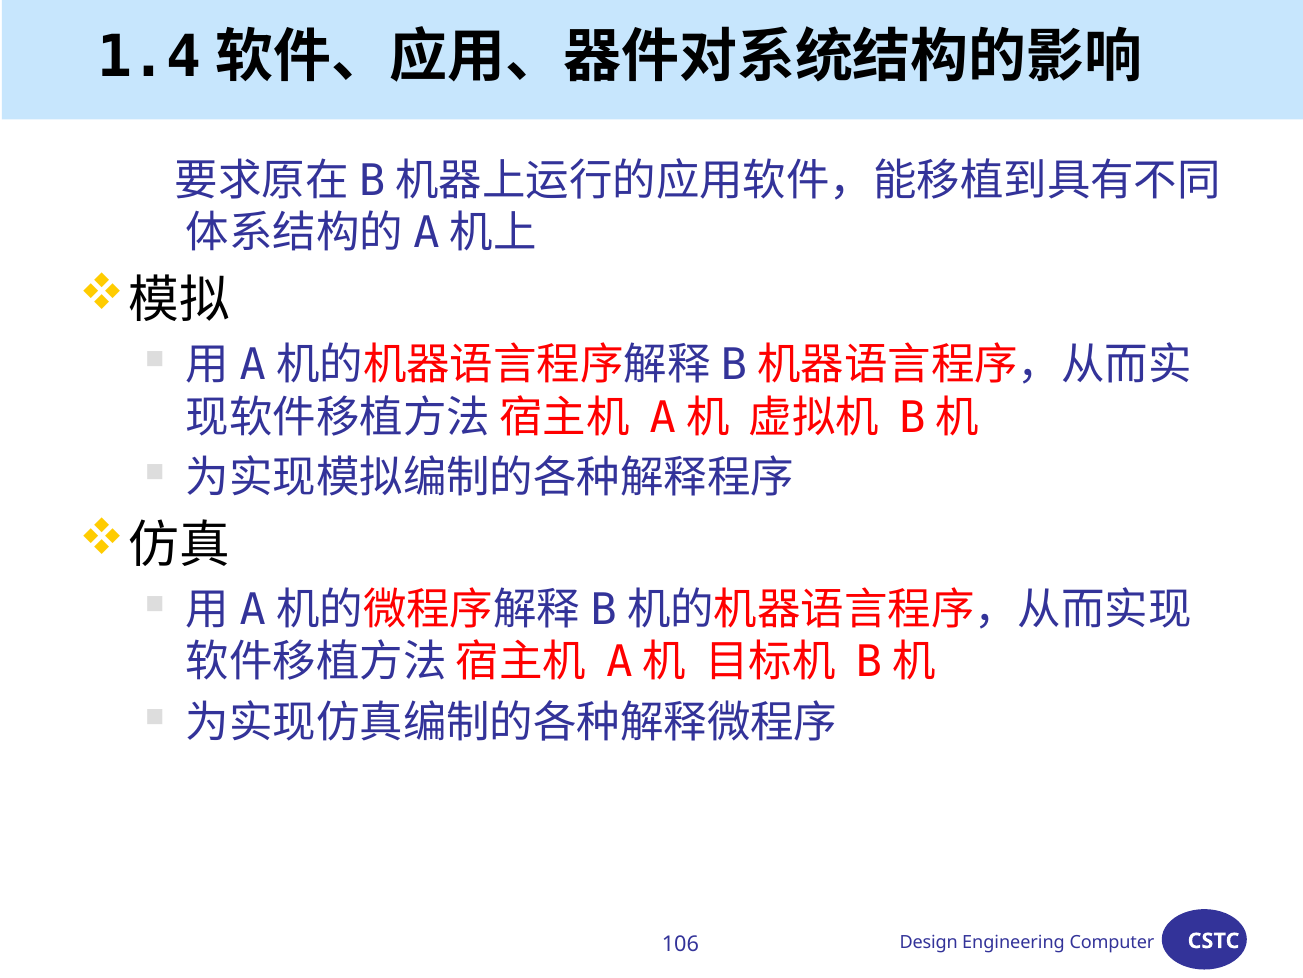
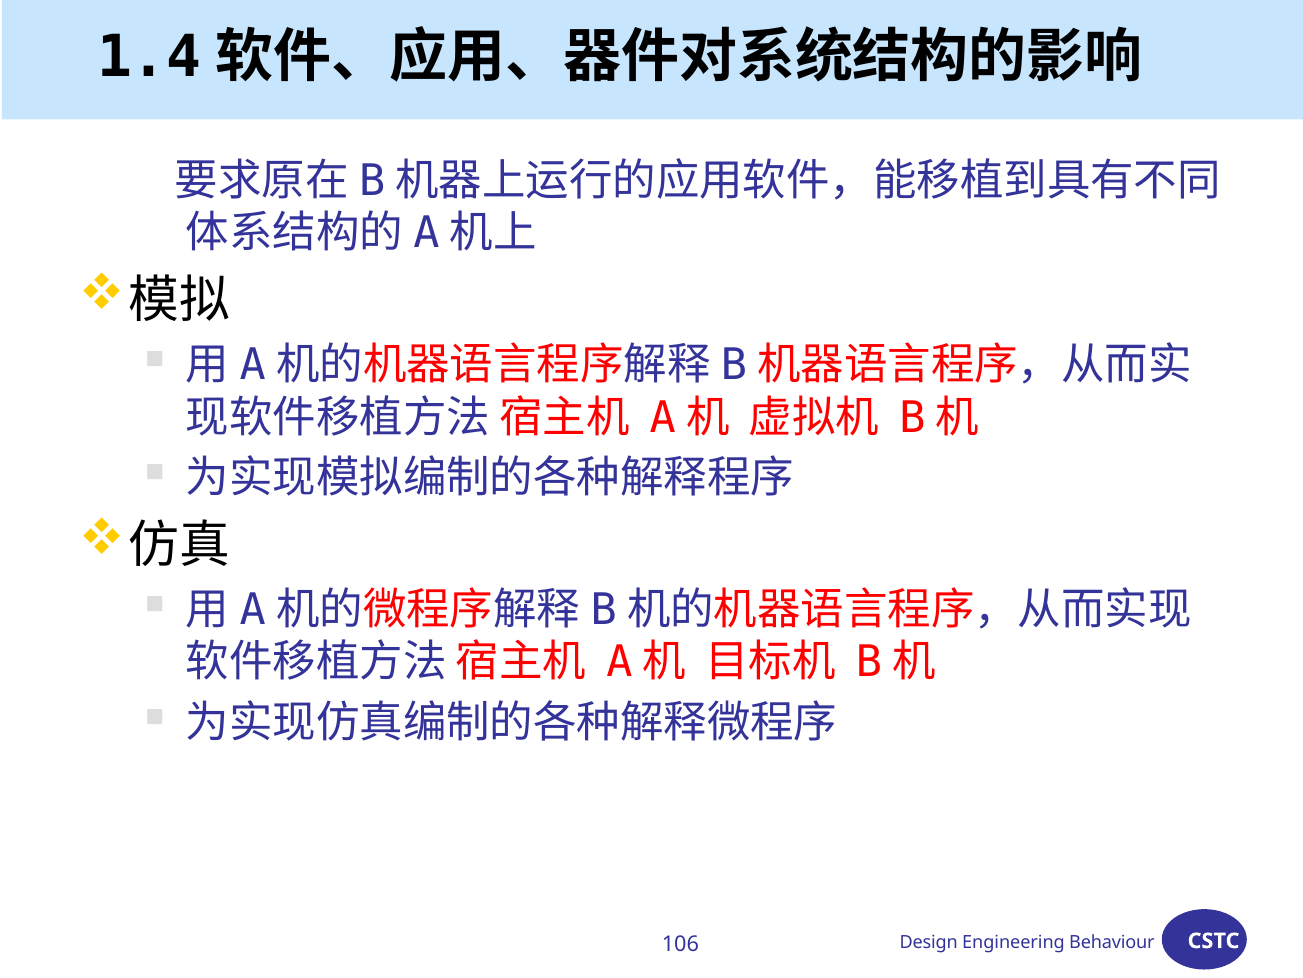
Computer: Computer -> Behaviour
